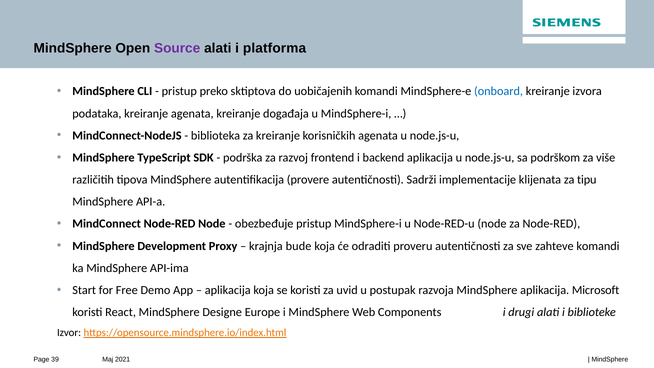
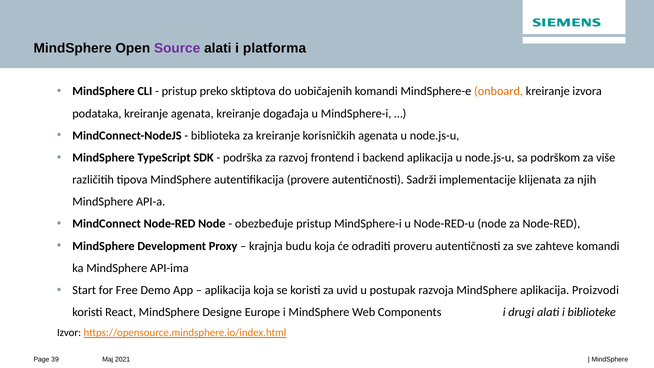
onboard colour: blue -> orange
tipu: tipu -> njih
bude: bude -> budu
Microsoft: Microsoft -> Proizvodi
